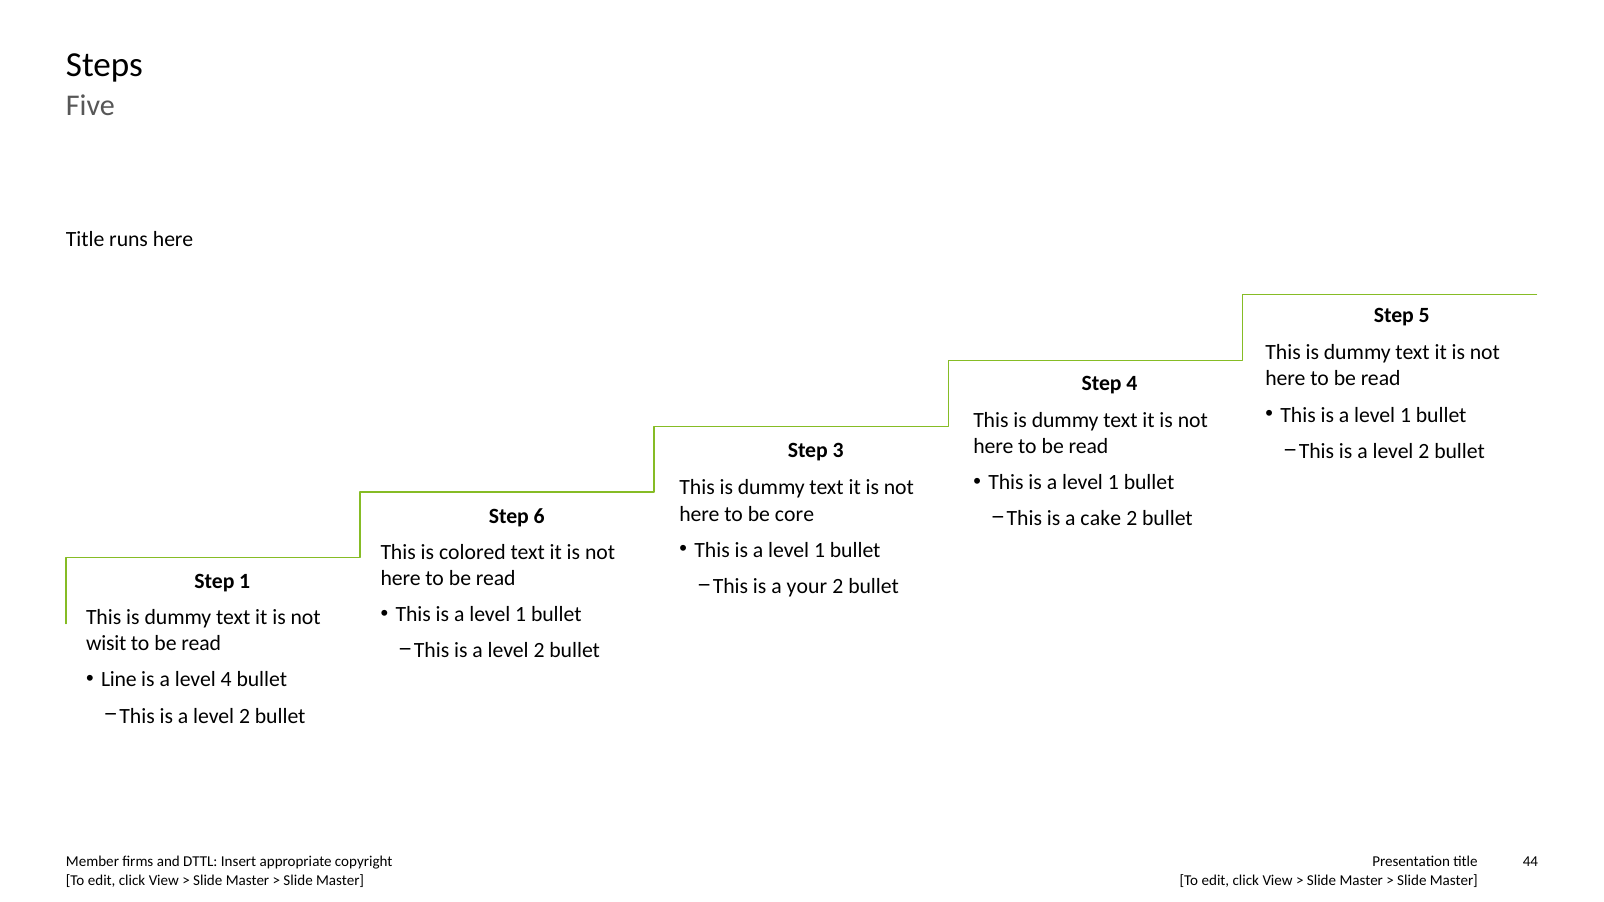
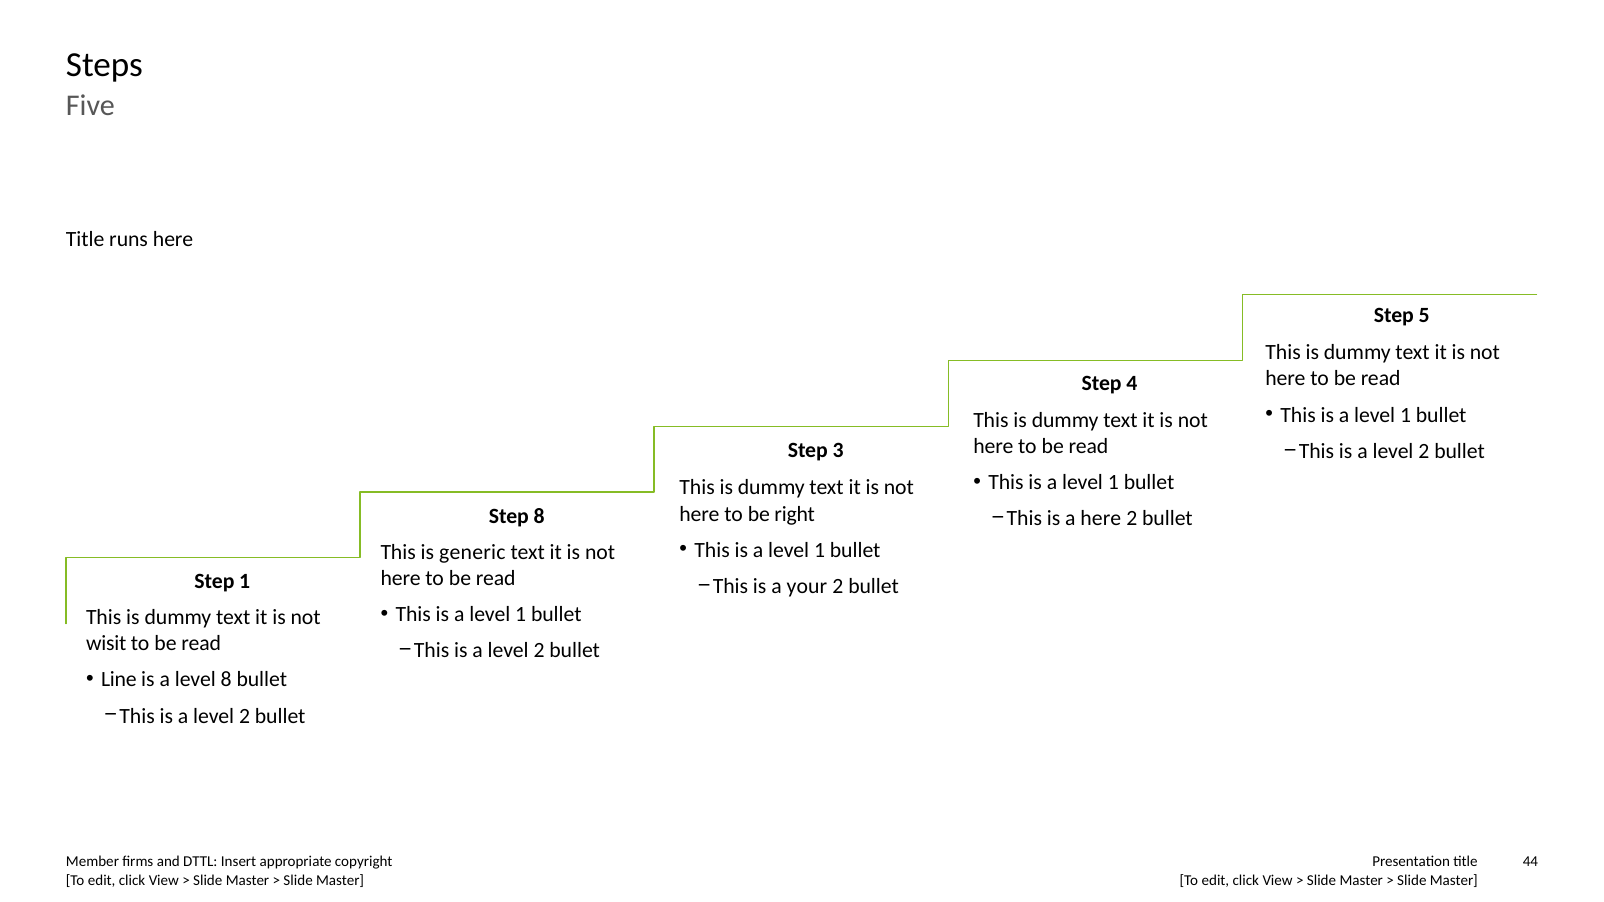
core: core -> right
Step 6: 6 -> 8
a cake: cake -> here
colored: colored -> generic
level 4: 4 -> 8
